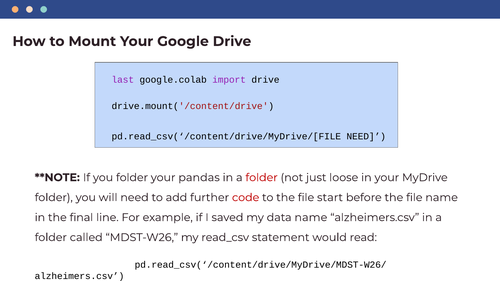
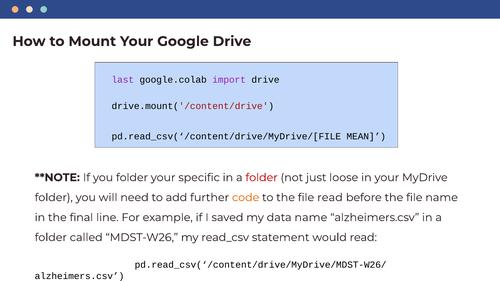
pd.read_csv(‘/content/drive/MyDrive/[FILE NEED: NEED -> MEAN
pandas: pandas -> specific
code colour: red -> orange
file start: start -> read
